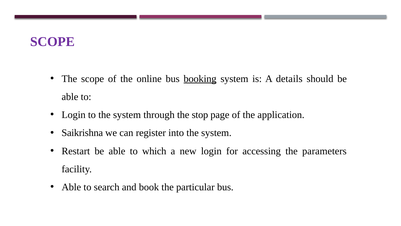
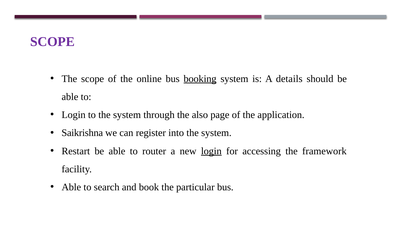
stop: stop -> also
which: which -> router
login at (211, 151) underline: none -> present
parameters: parameters -> framework
